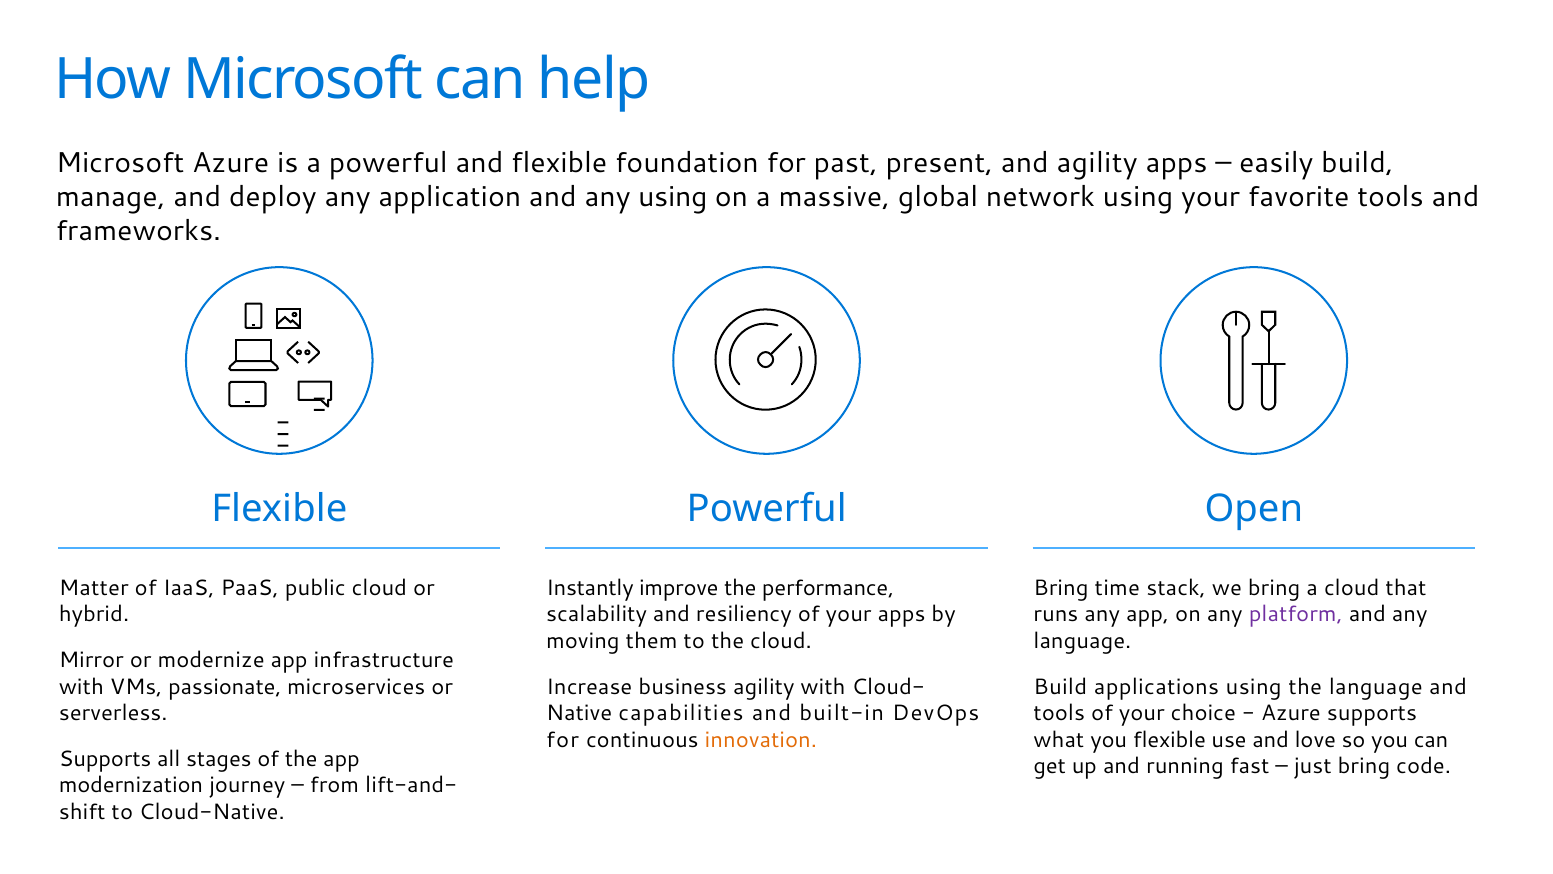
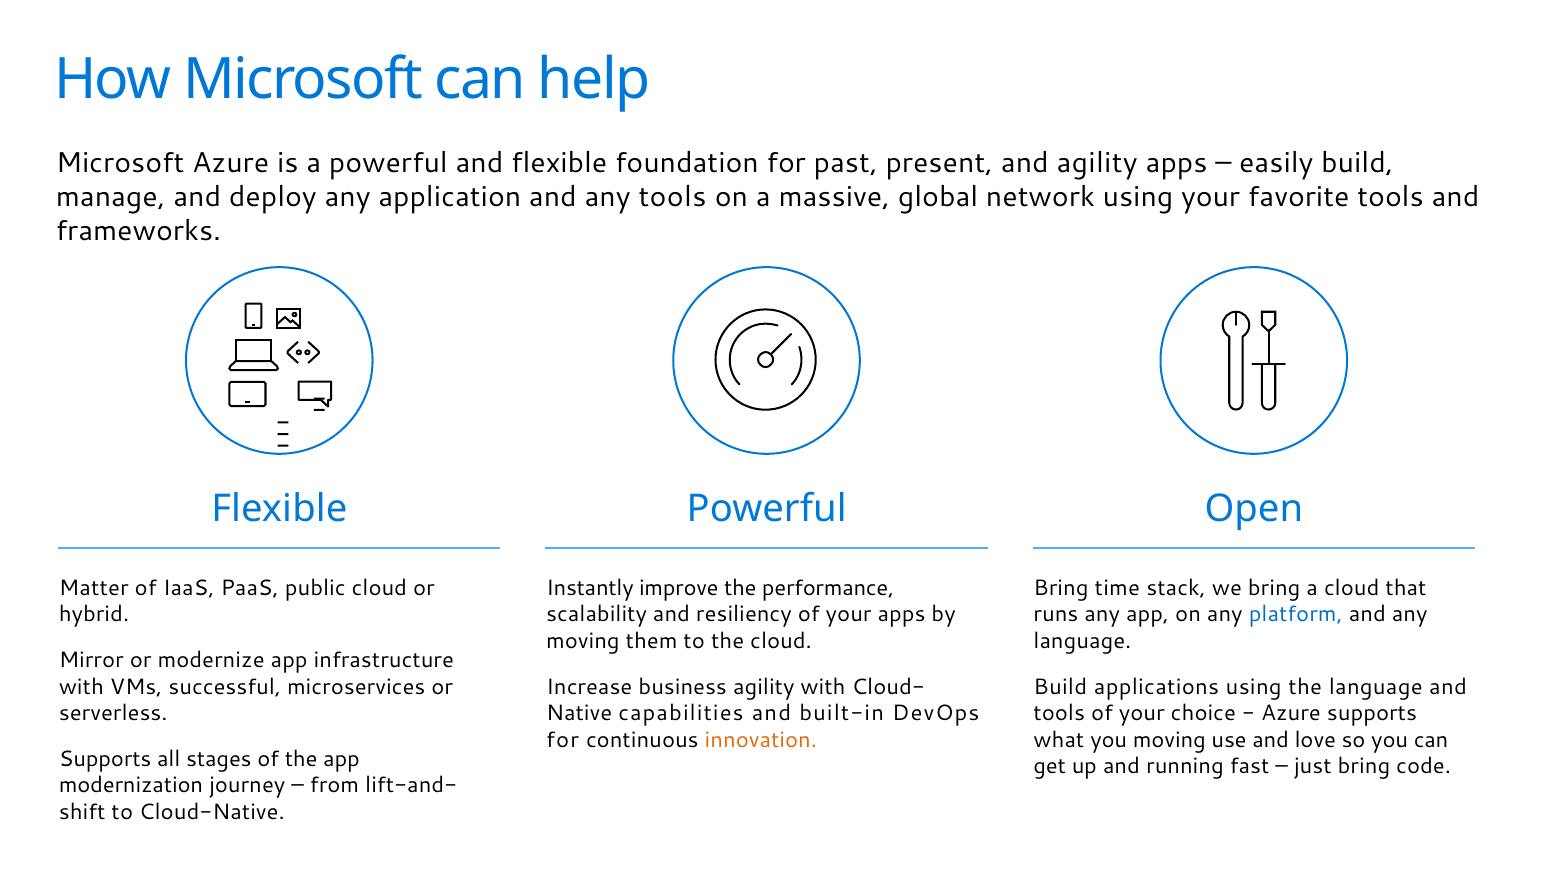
any using: using -> tools
platform colour: purple -> blue
passionate: passionate -> successful
you flexible: flexible -> moving
